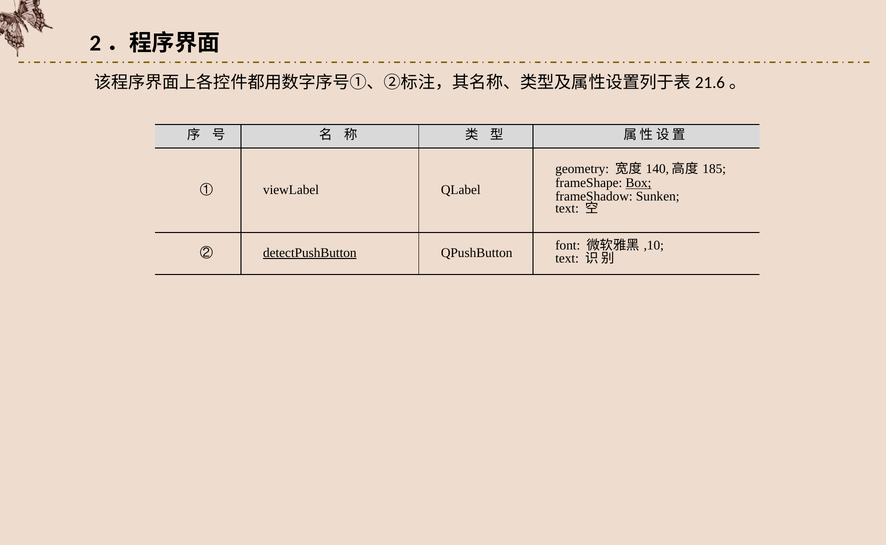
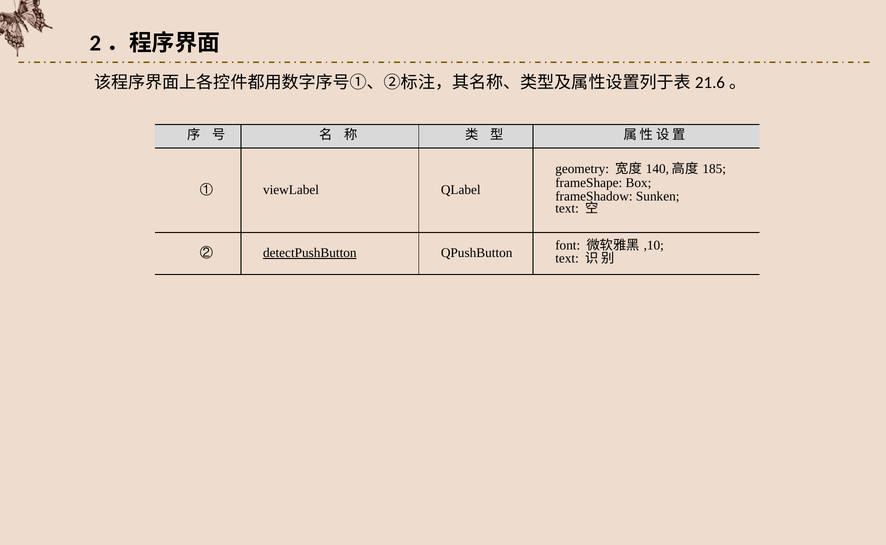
Box underline: present -> none
